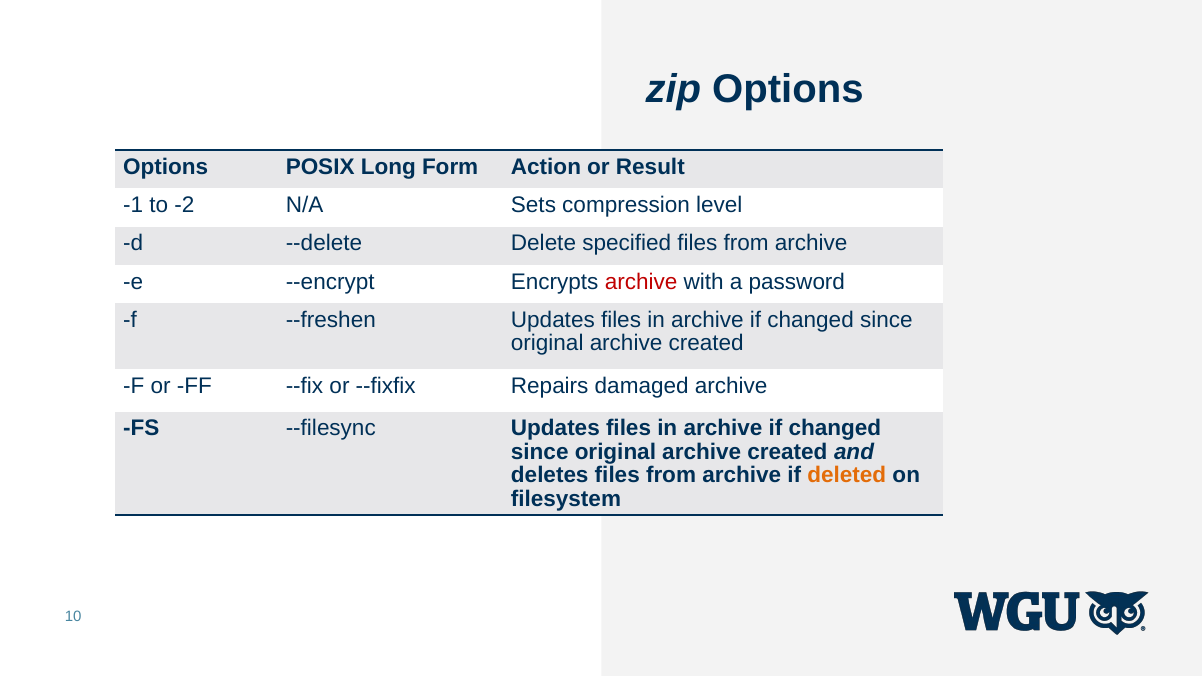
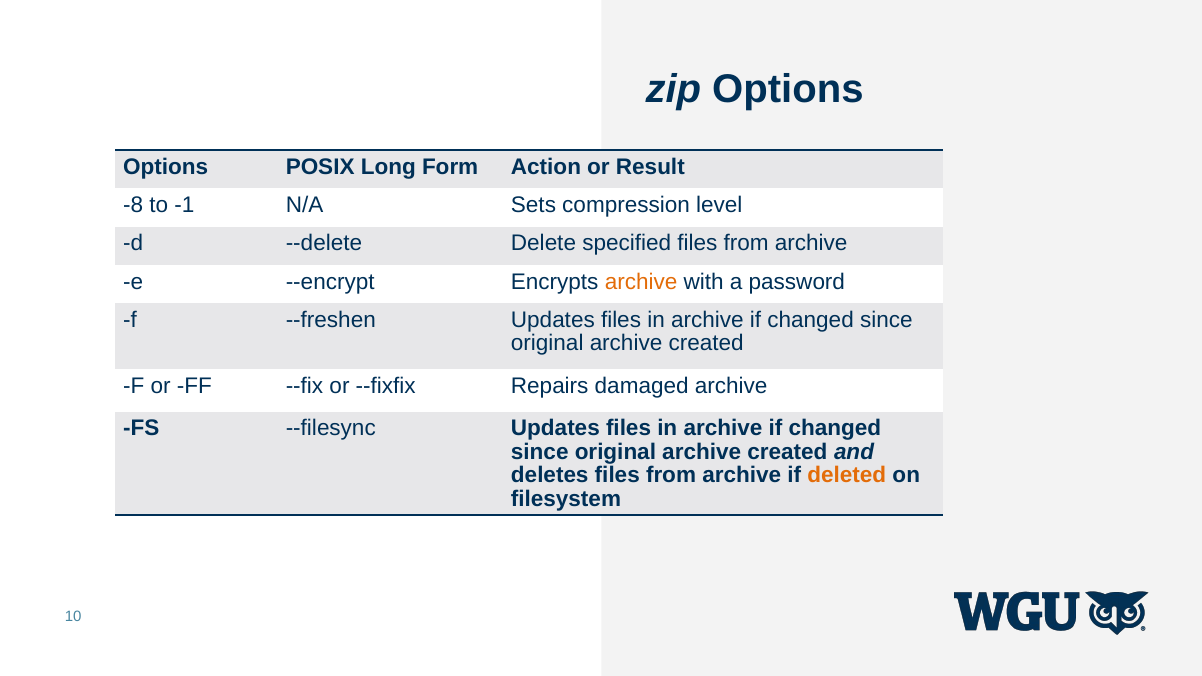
-1: -1 -> -8
-2: -2 -> -1
archive at (641, 282) colour: red -> orange
